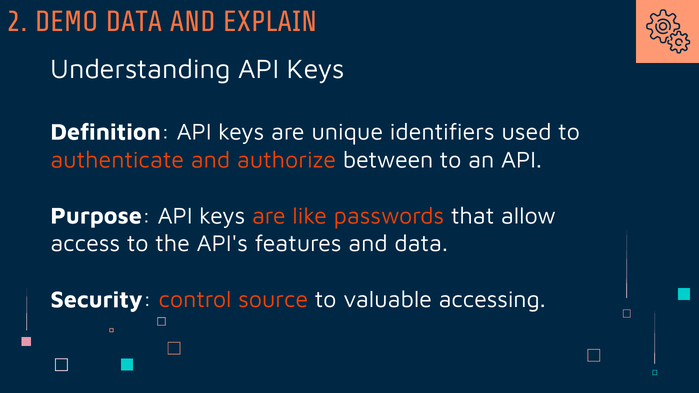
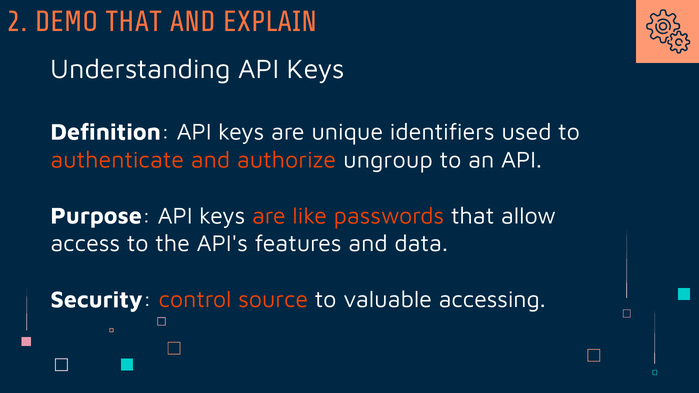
DEMO DATA: DATA -> THAT
between: between -> ungroup
